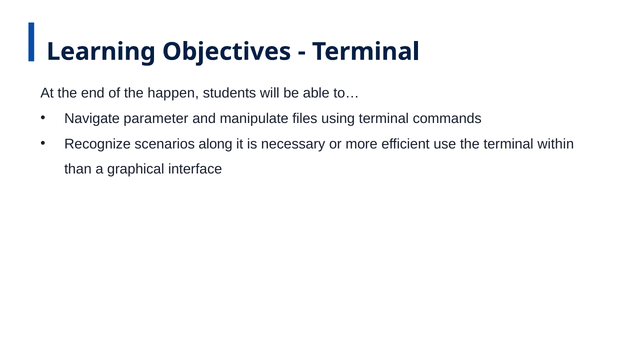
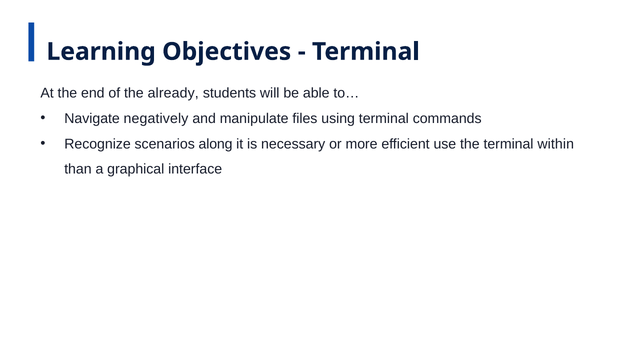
happen: happen -> already
parameter: parameter -> negatively
